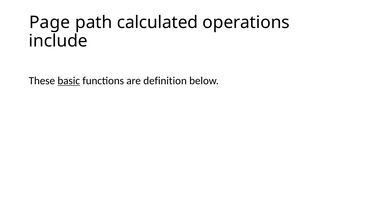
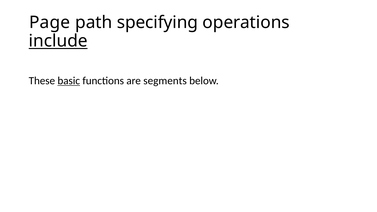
calculated: calculated -> specifying
include underline: none -> present
definition: definition -> segments
